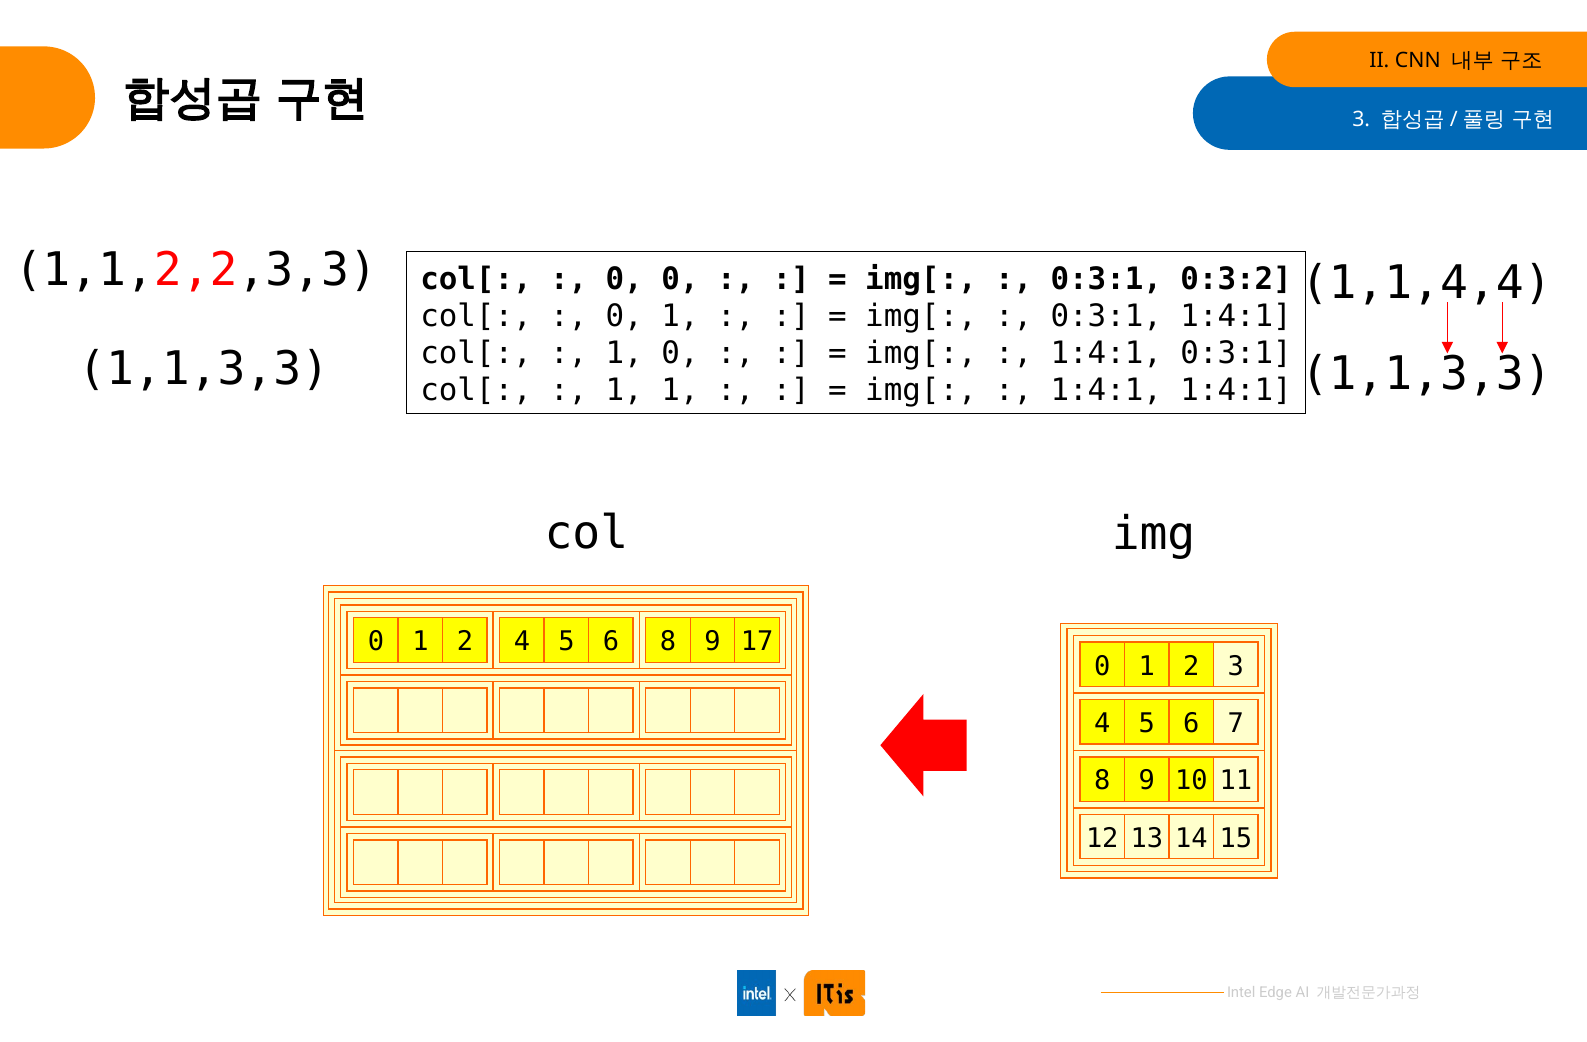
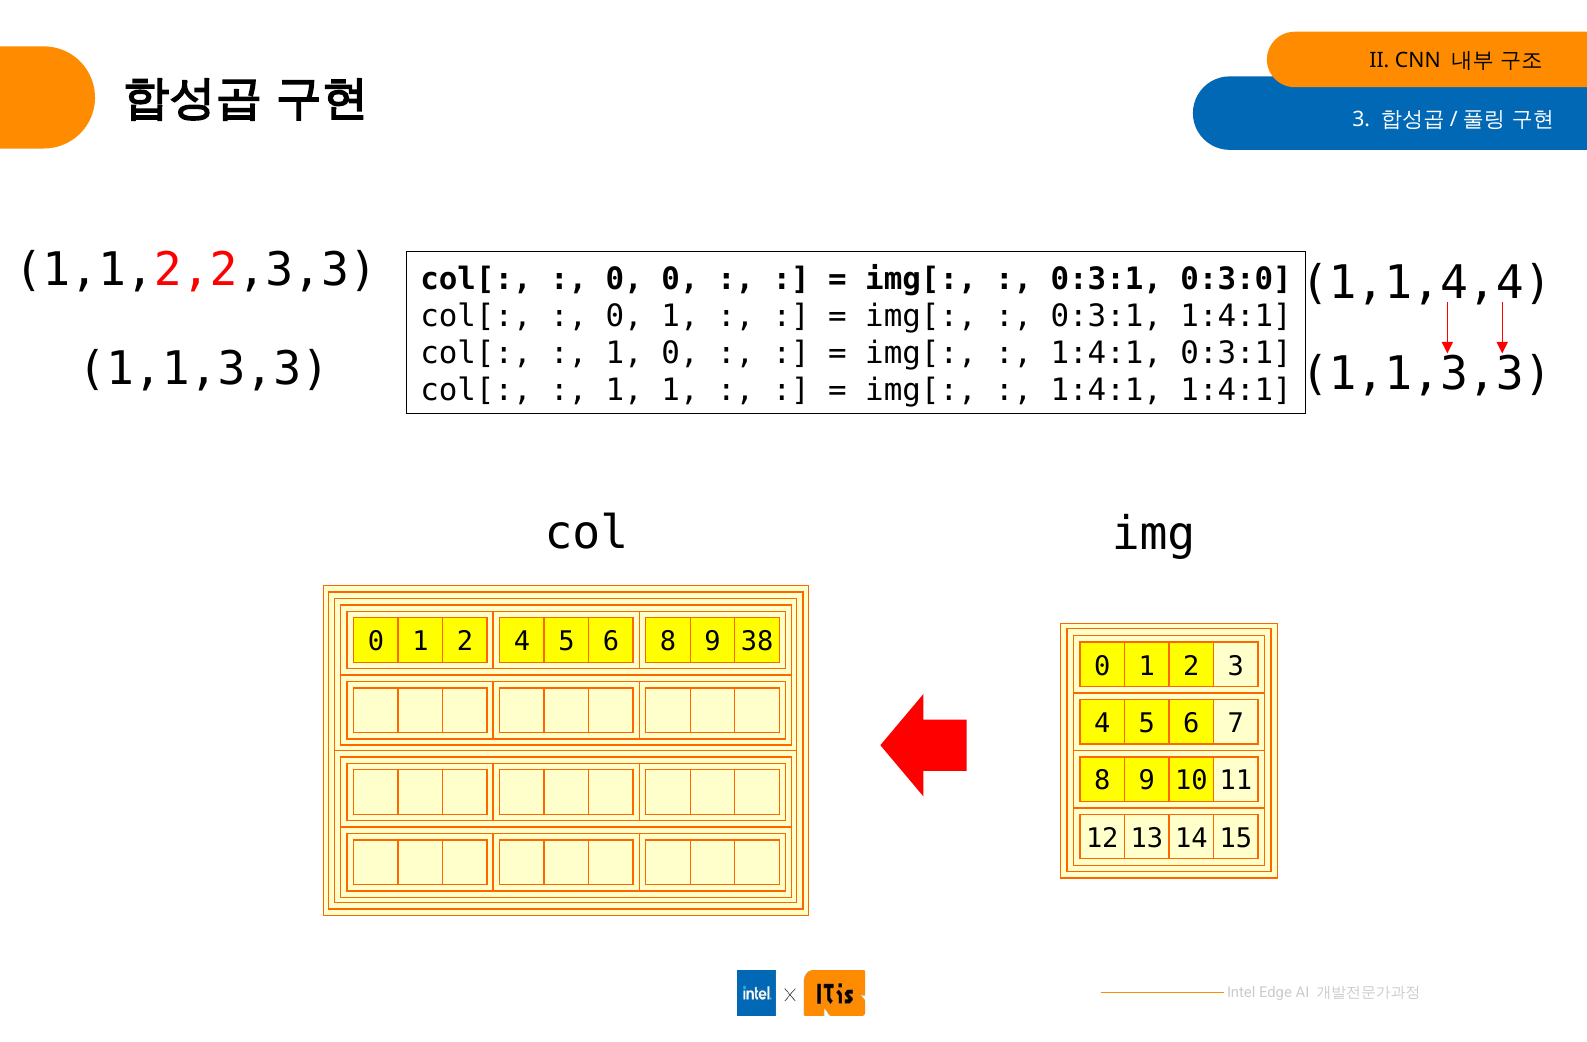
0:3:2: 0:3:2 -> 0:3:0
17: 17 -> 38
